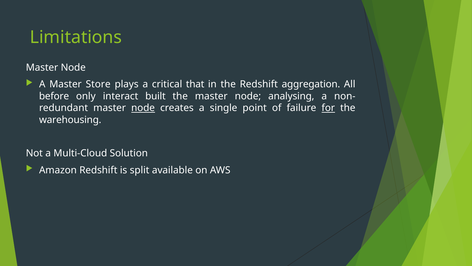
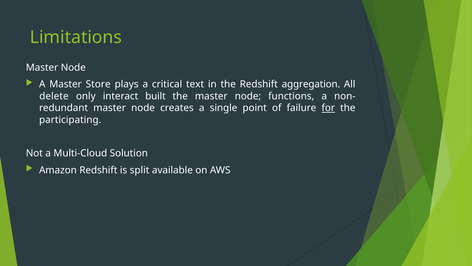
that: that -> text
before: before -> delete
analysing: analysing -> functions
node at (143, 108) underline: present -> none
warehousing: warehousing -> participating
